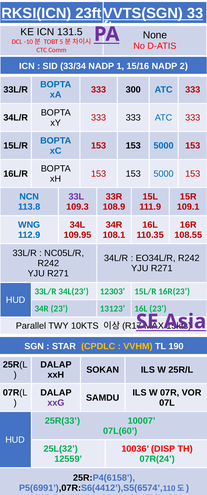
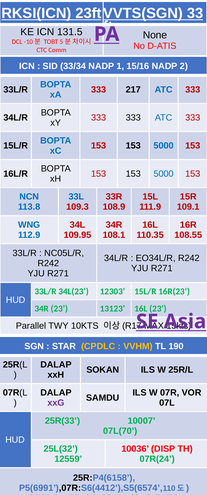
300: 300 -> 217
33L colour: purple -> blue
07L(60: 07L(60 -> 07L(70
